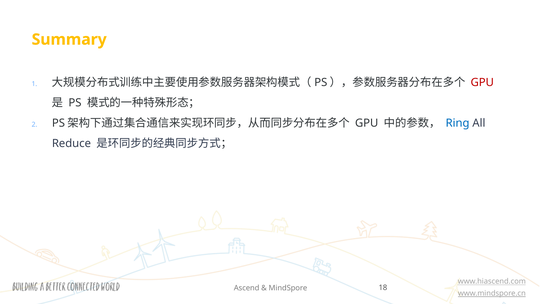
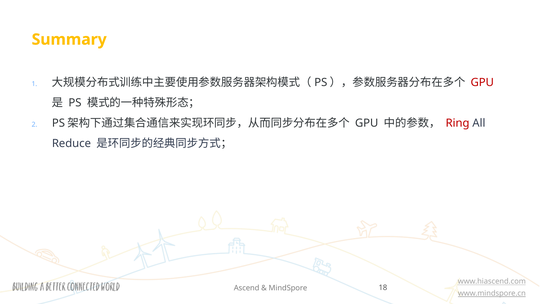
Ring colour: blue -> red
